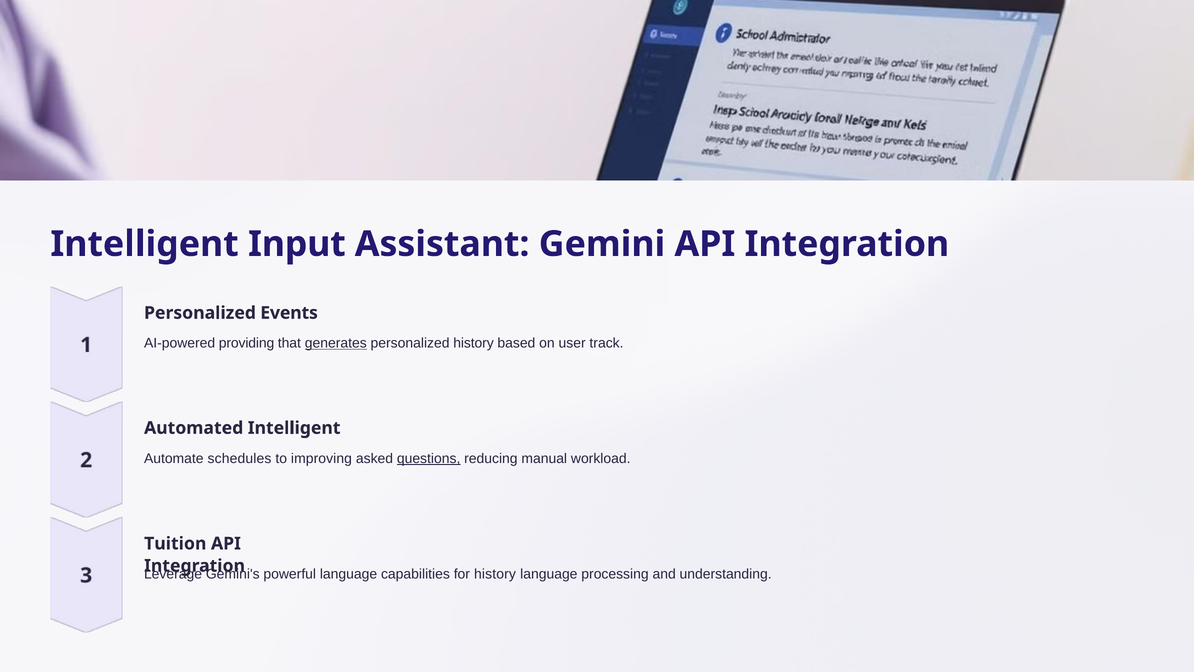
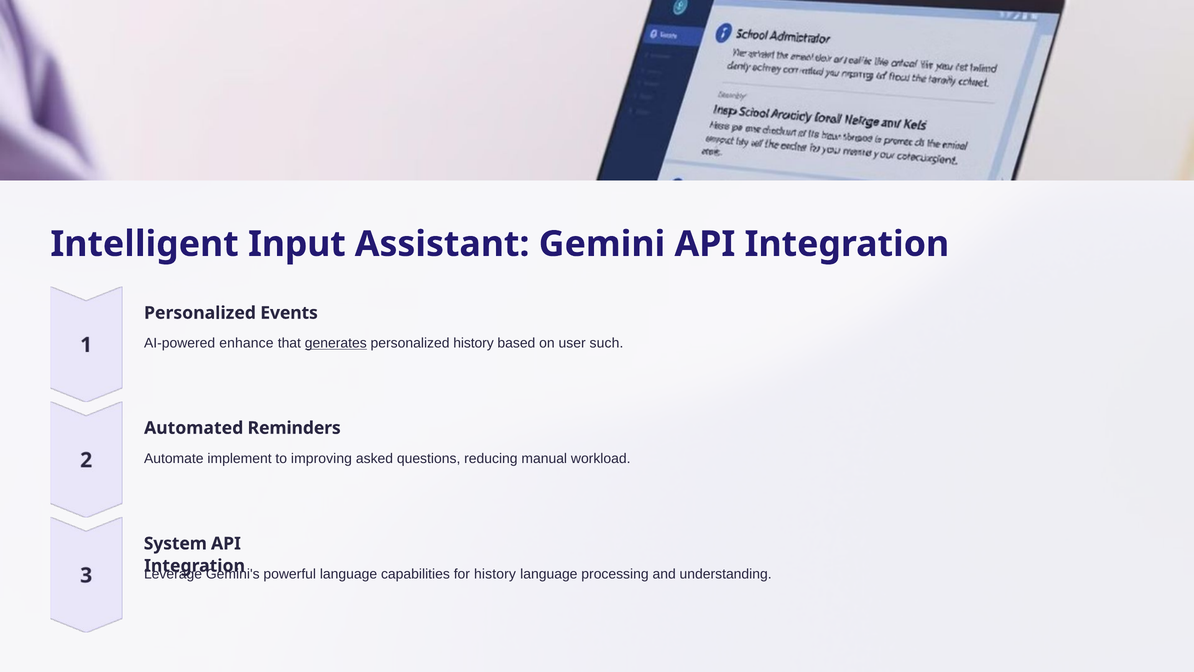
providing: providing -> enhance
track: track -> such
Automated Intelligent: Intelligent -> Reminders
schedules: schedules -> implement
questions underline: present -> none
Tuition: Tuition -> System
